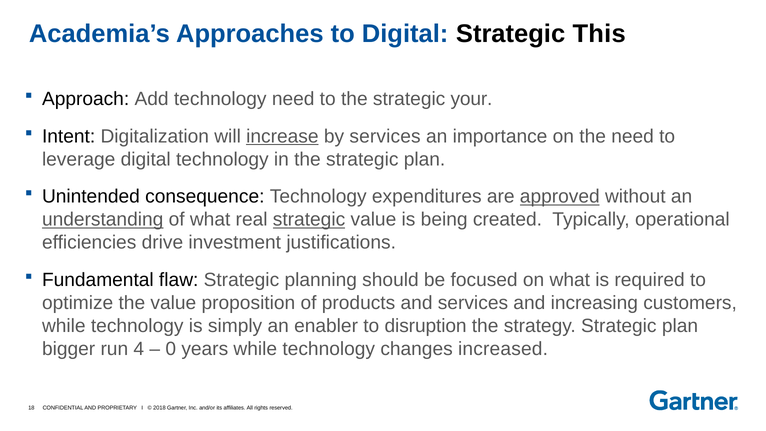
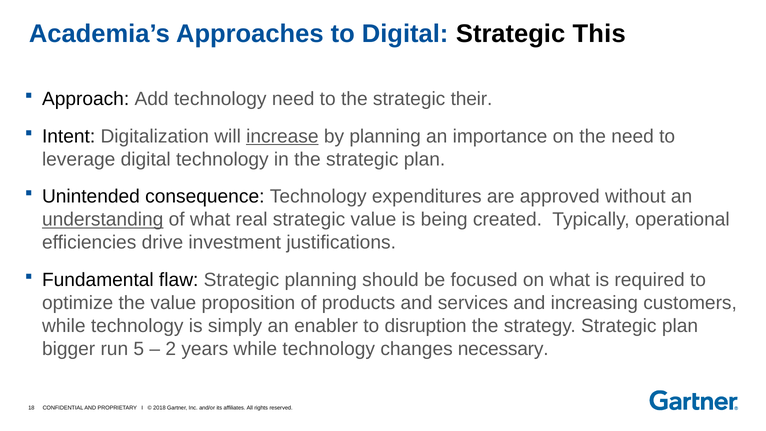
your: your -> their
by services: services -> planning
approved underline: present -> none
strategic at (309, 220) underline: present -> none
4: 4 -> 5
0: 0 -> 2
increased: increased -> necessary
